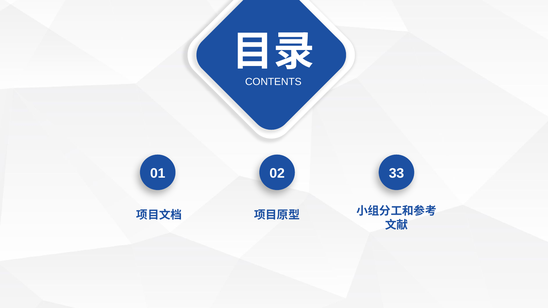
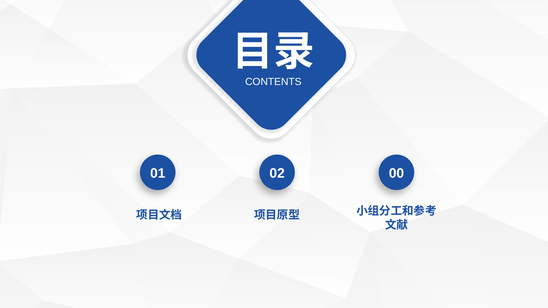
33: 33 -> 00
